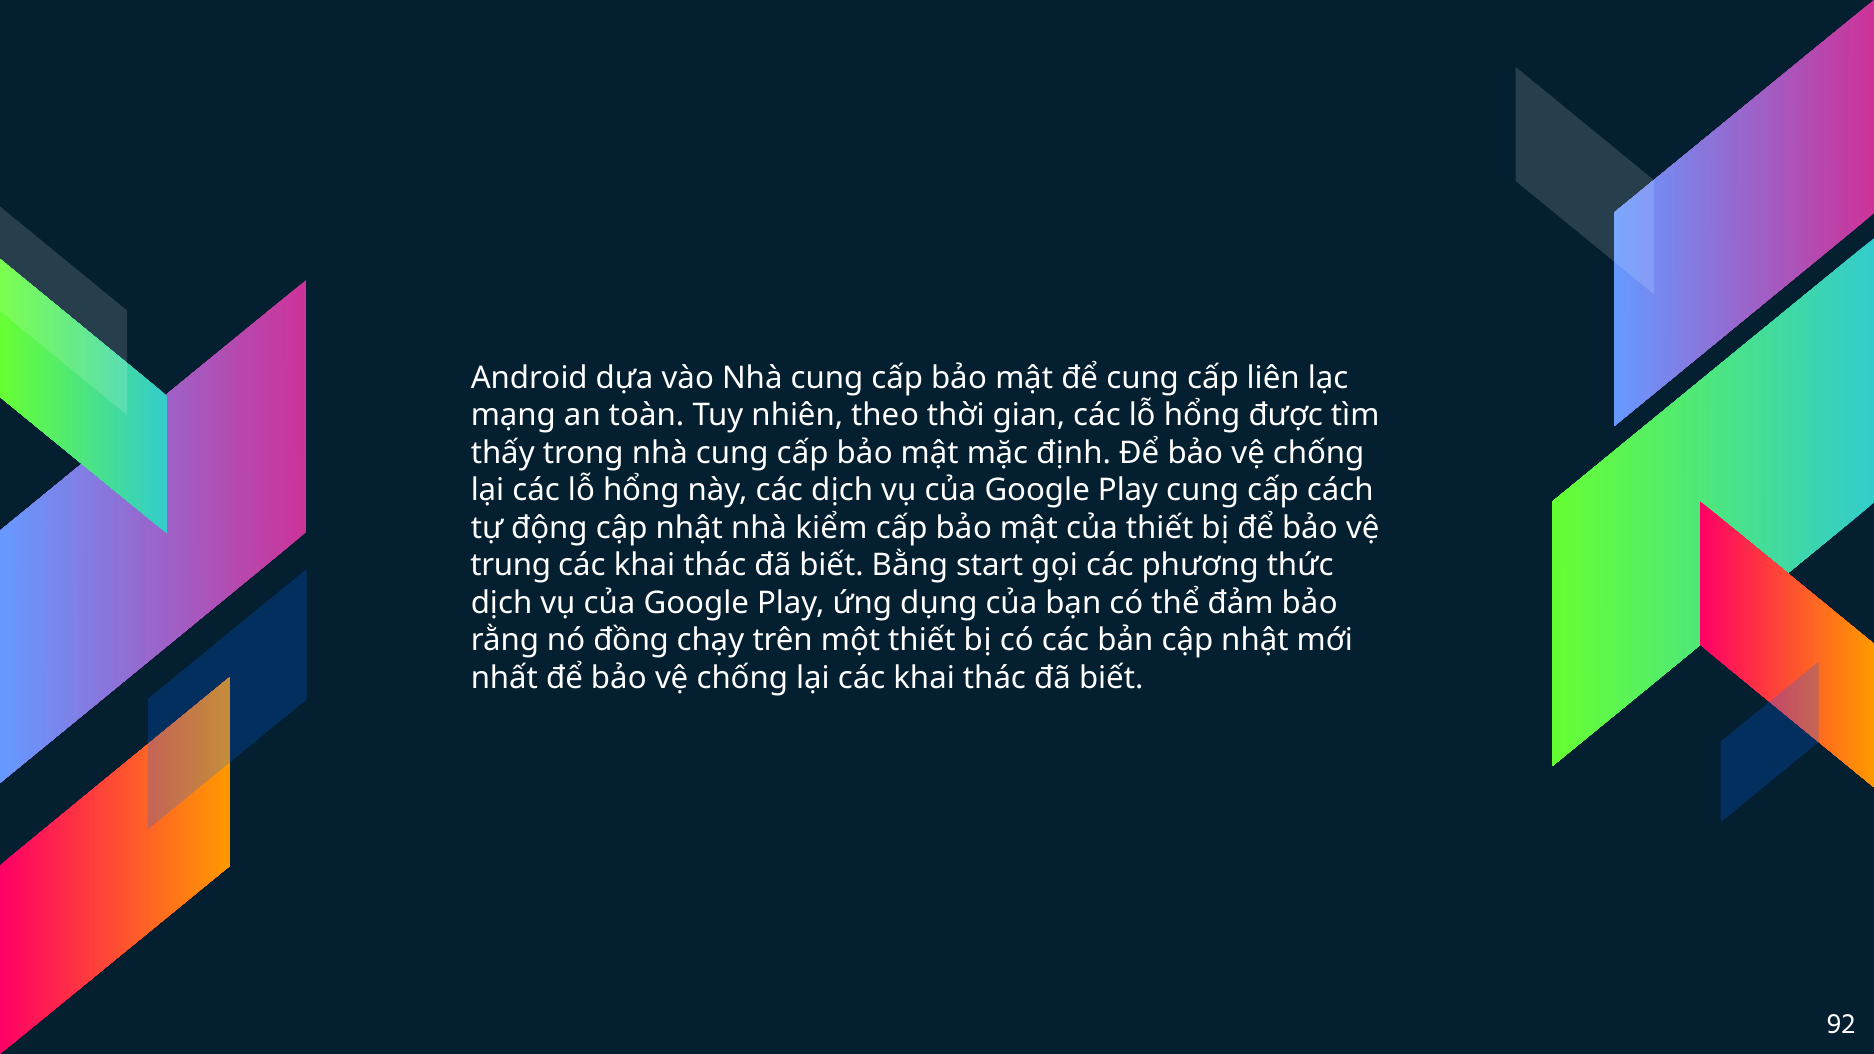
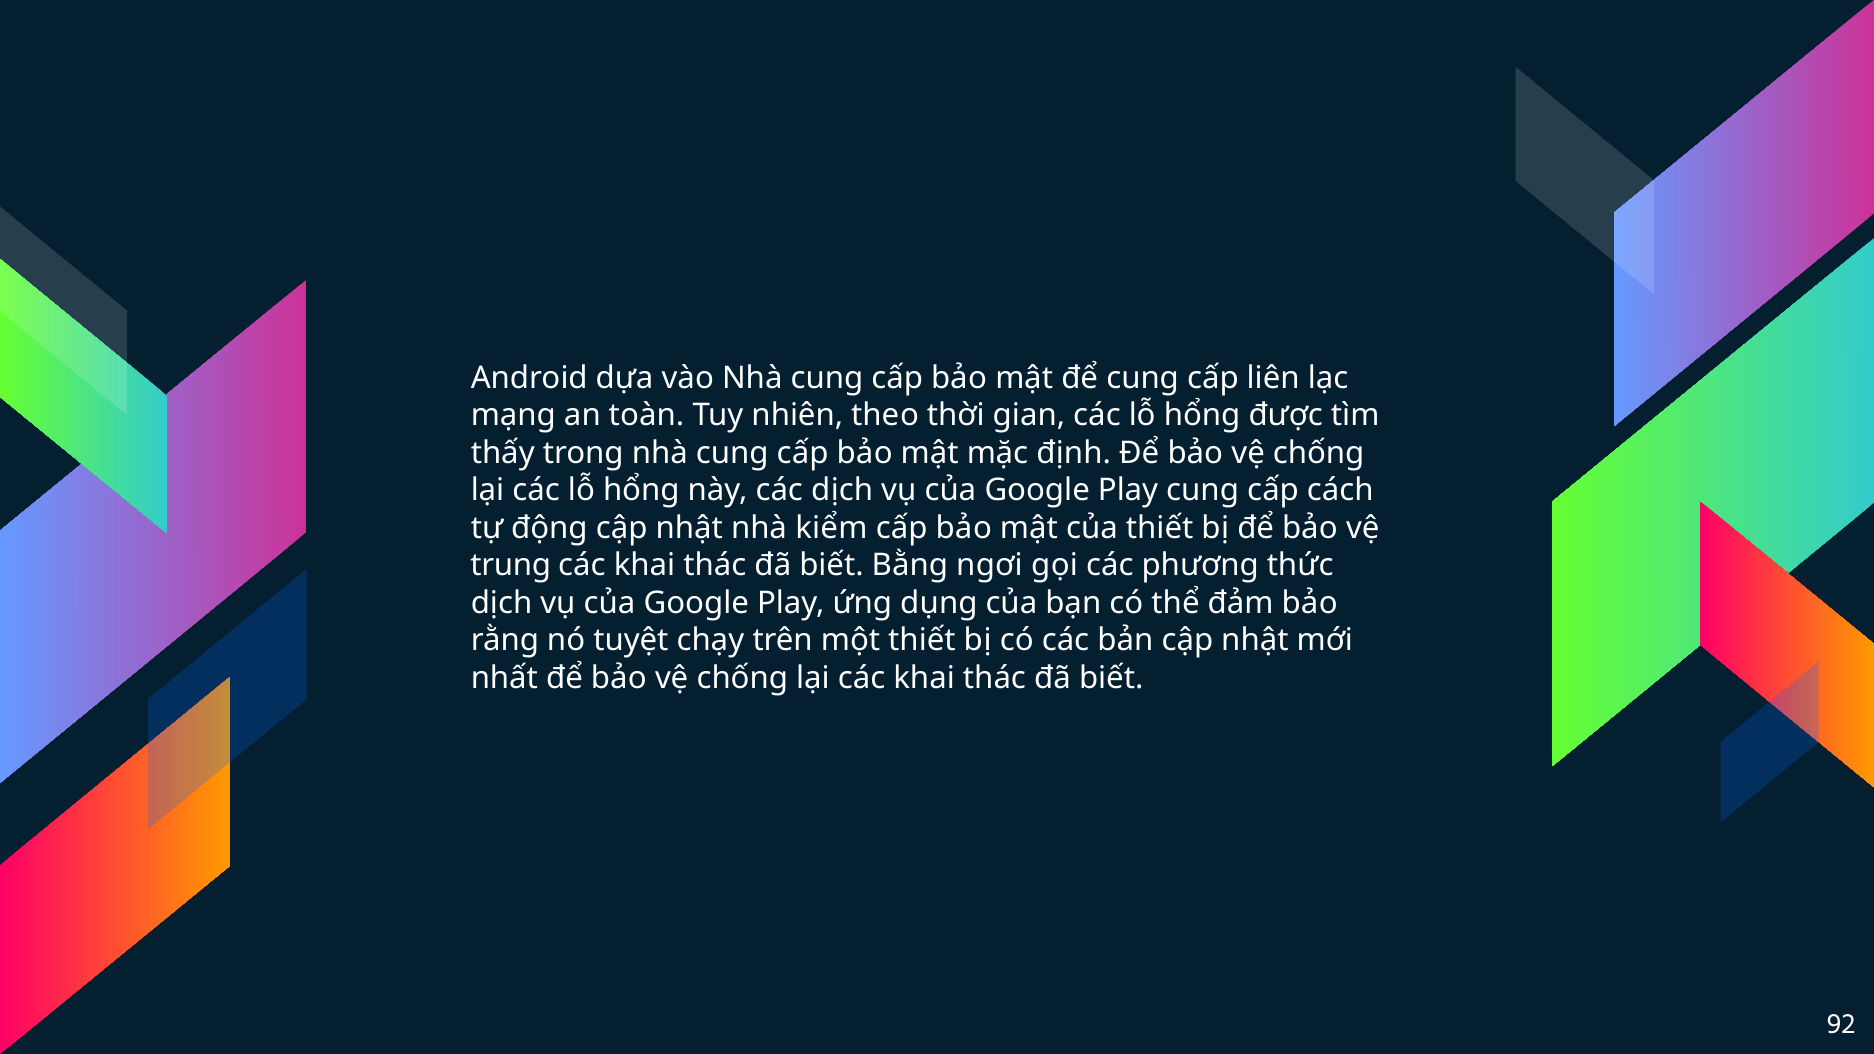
start: start -> ngơi
đồng: đồng -> tuyệt
